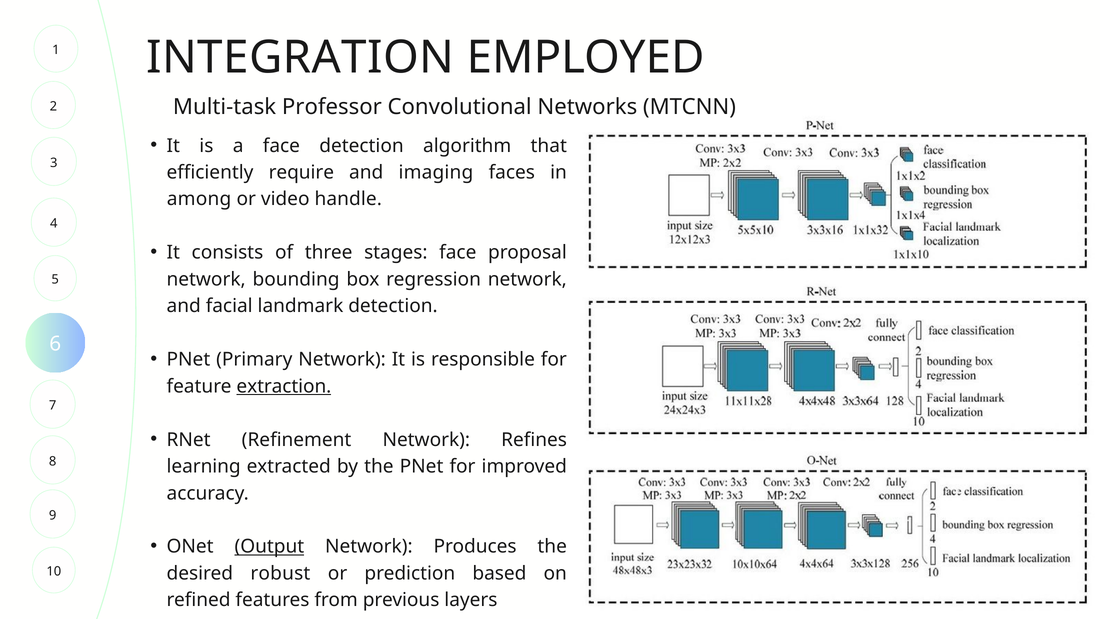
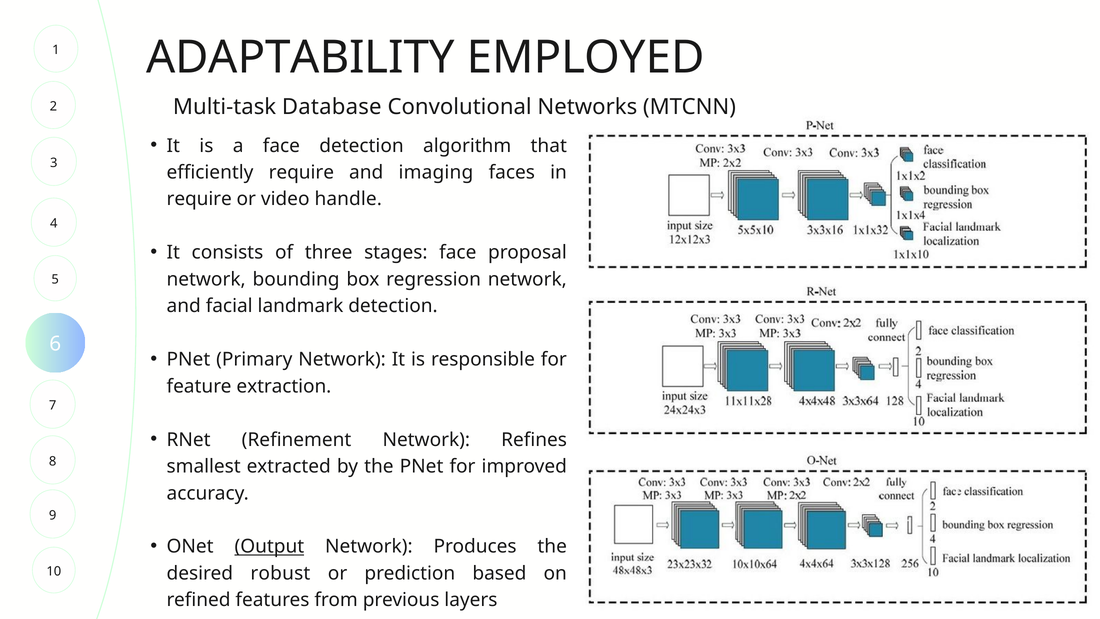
INTEGRATION: INTEGRATION -> ADAPTABILITY
Professor: Professor -> Database
among at (199, 199): among -> require
extraction underline: present -> none
learning: learning -> smallest
